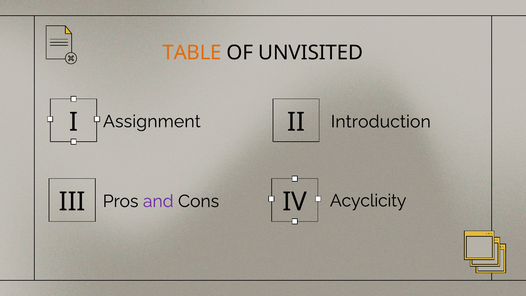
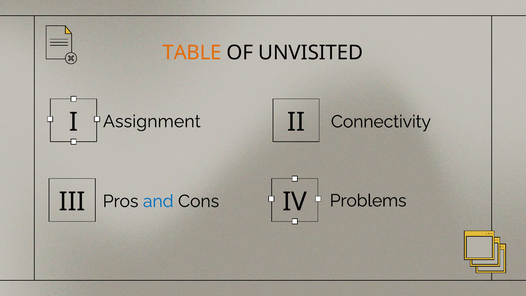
Introduction: Introduction -> Connectivity
Acyclicity: Acyclicity -> Problems
and colour: purple -> blue
